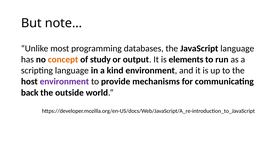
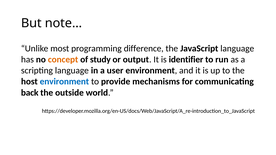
databases: databases -> difference
elements: elements -> identifier
kind: kind -> user
environment at (64, 82) colour: purple -> blue
